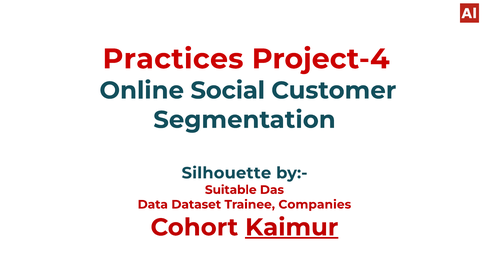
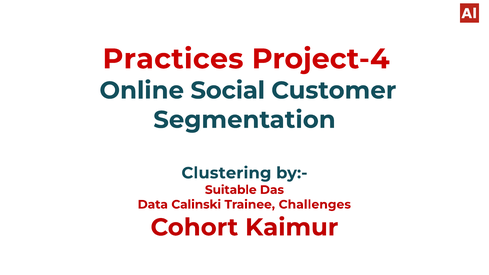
Silhouette: Silhouette -> Clustering
Dataset: Dataset -> Calinski
Companies: Companies -> Challenges
Kaimur underline: present -> none
